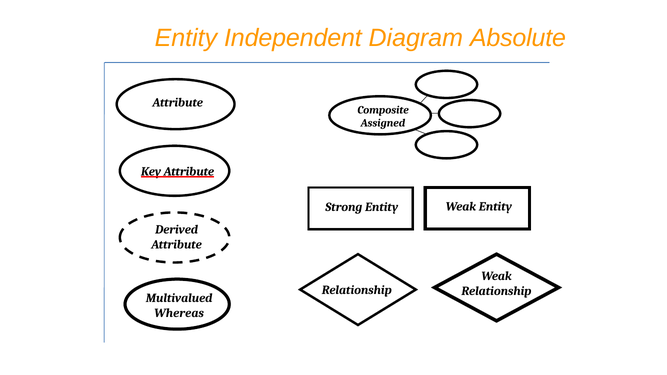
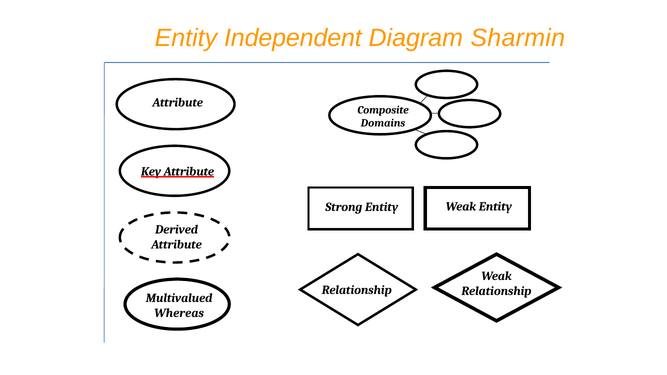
Absolute: Absolute -> Sharmin
Assigned: Assigned -> Domains
